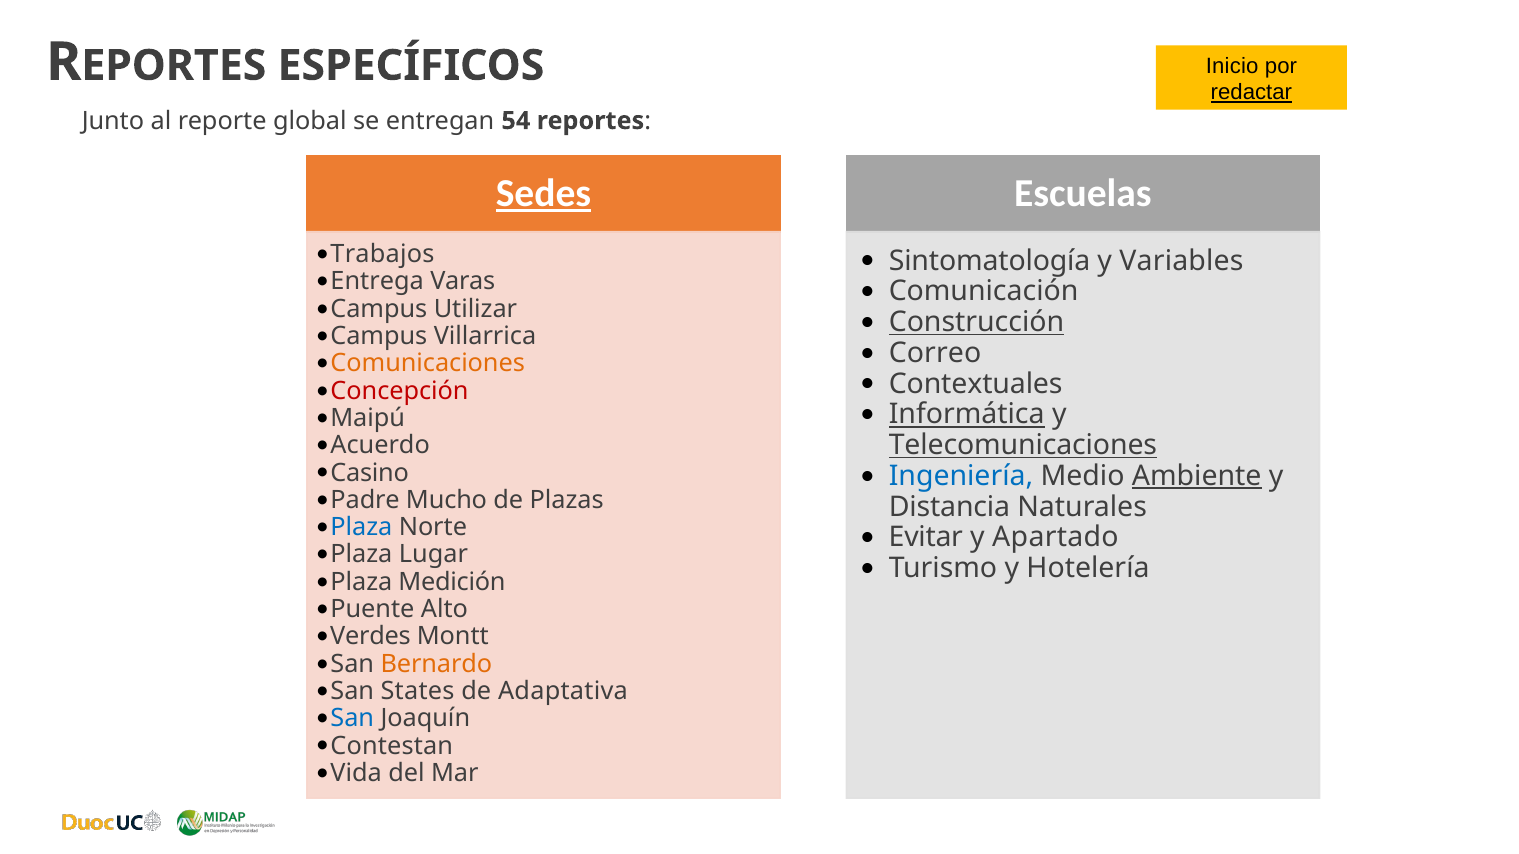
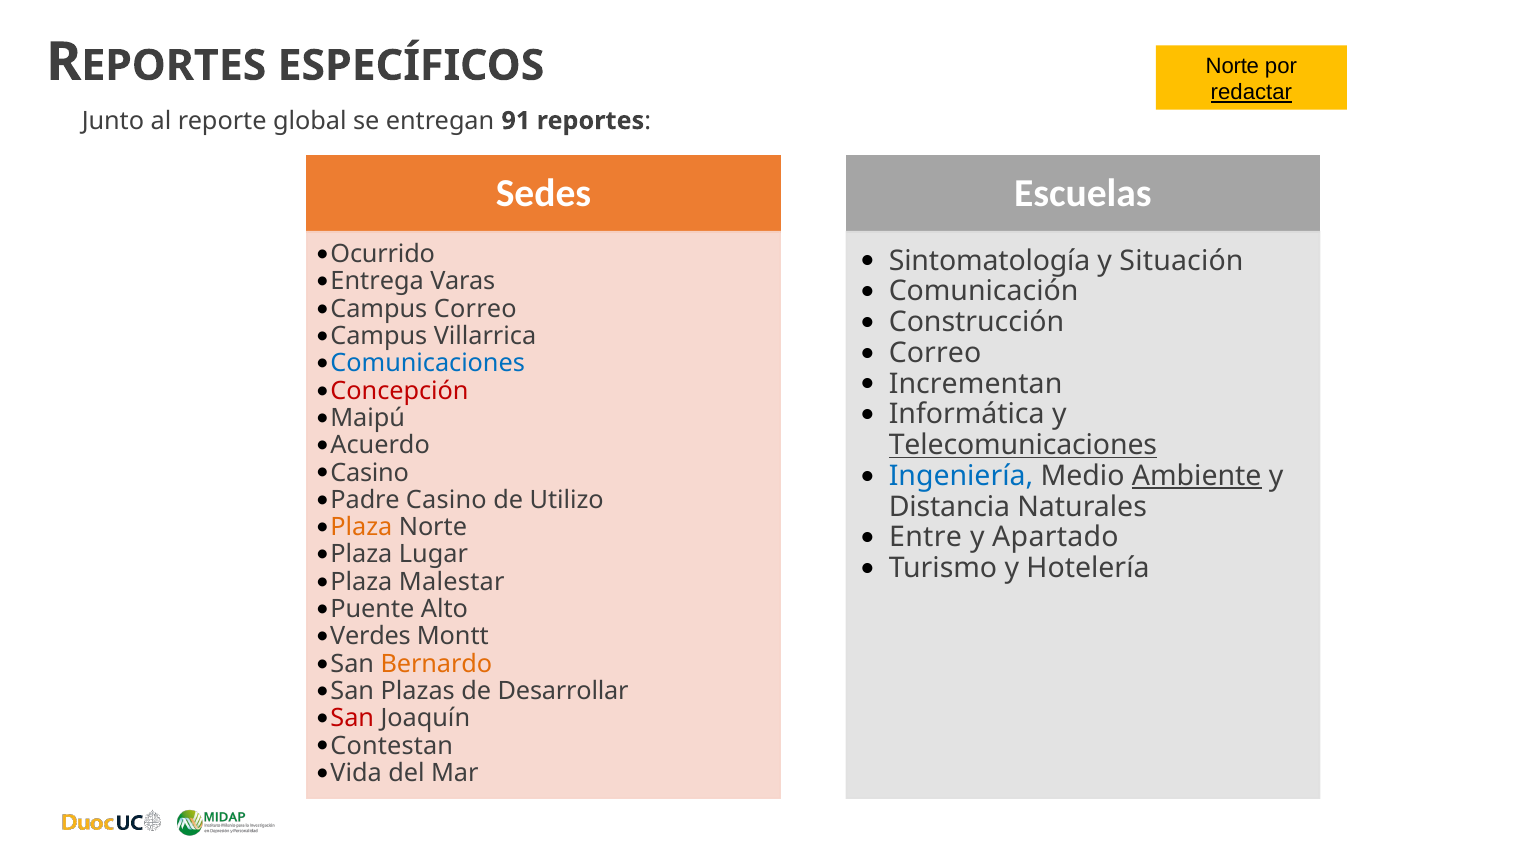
Inicio at (1232, 66): Inicio -> Norte
54: 54 -> 91
Sedes underline: present -> none
Trabajos: Trabajos -> Ocurrido
Variables: Variables -> Situación
Campus Utilizar: Utilizar -> Correo
Construcción underline: present -> none
Comunicaciones colour: orange -> blue
Contextuales: Contextuales -> Incrementan
Informática underline: present -> none
Padre Mucho: Mucho -> Casino
Plazas: Plazas -> Utilizo
Plaza at (361, 528) colour: blue -> orange
Evitar: Evitar -> Entre
Medición: Medición -> Malestar
States: States -> Plazas
Adaptativa: Adaptativa -> Desarrollar
San at (352, 719) colour: blue -> red
